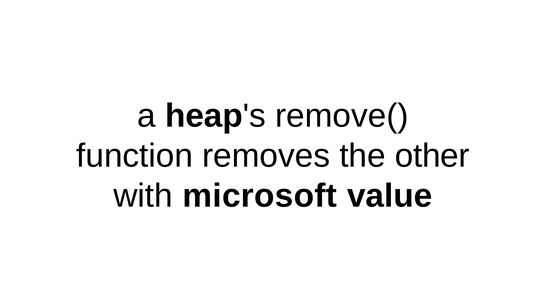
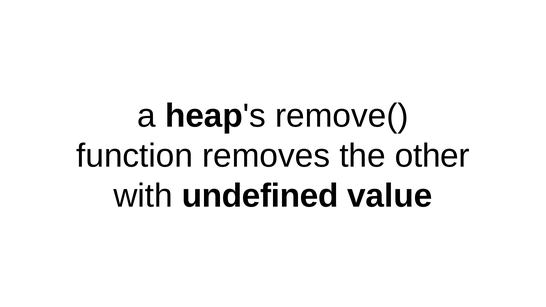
microsoft: microsoft -> undefined
